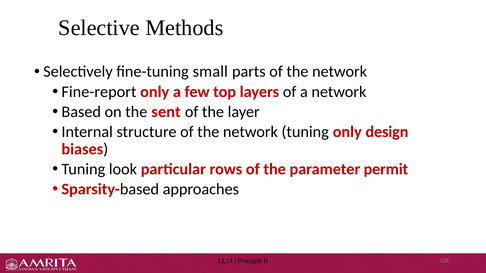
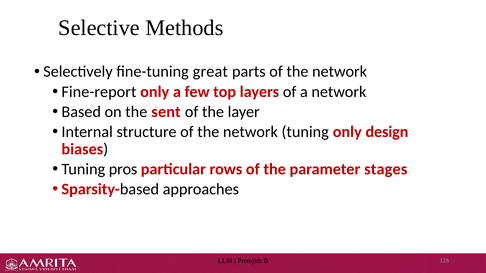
small: small -> great
look: look -> pros
permit: permit -> stages
